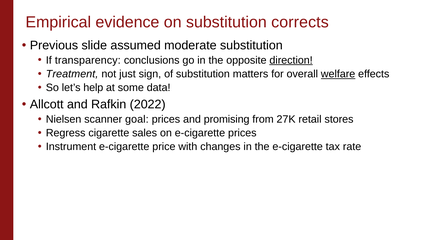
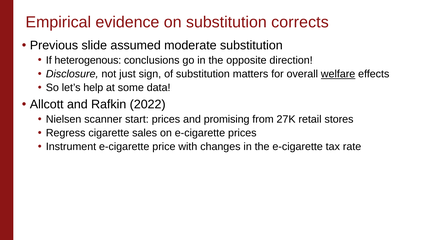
transparency: transparency -> heterogenous
direction underline: present -> none
Treatment: Treatment -> Disclosure
goal: goal -> start
